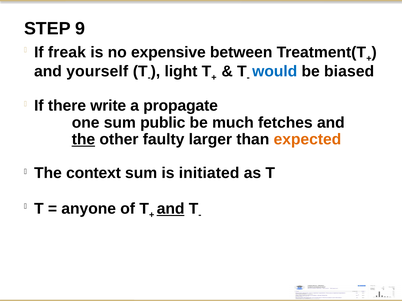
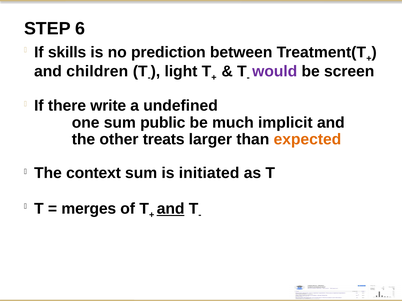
9: 9 -> 6
freak: freak -> skills
expensive: expensive -> prediction
yourself: yourself -> children
would colour: blue -> purple
biased: biased -> screen
propagate: propagate -> undefined
fetches: fetches -> implicit
the at (83, 140) underline: present -> none
faulty: faulty -> treats
anyone: anyone -> merges
